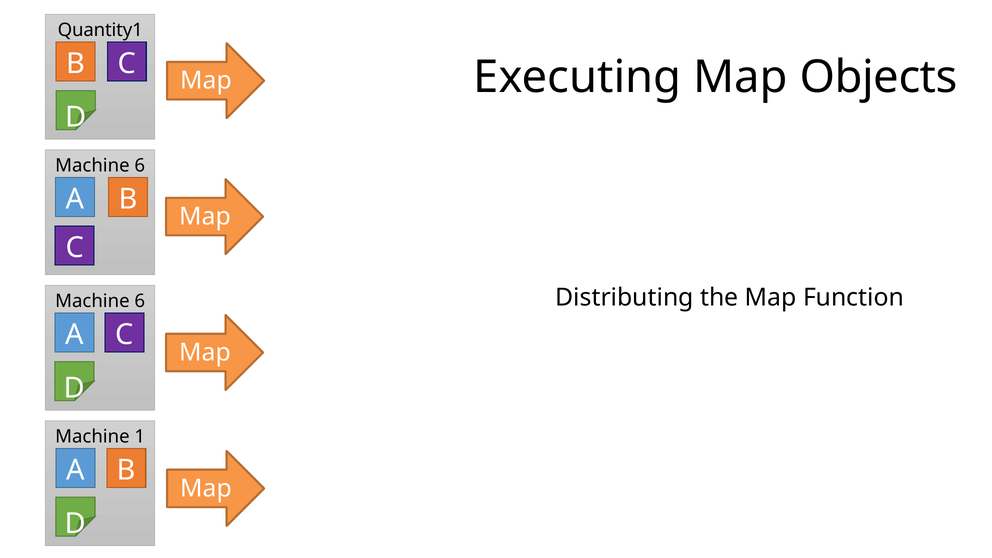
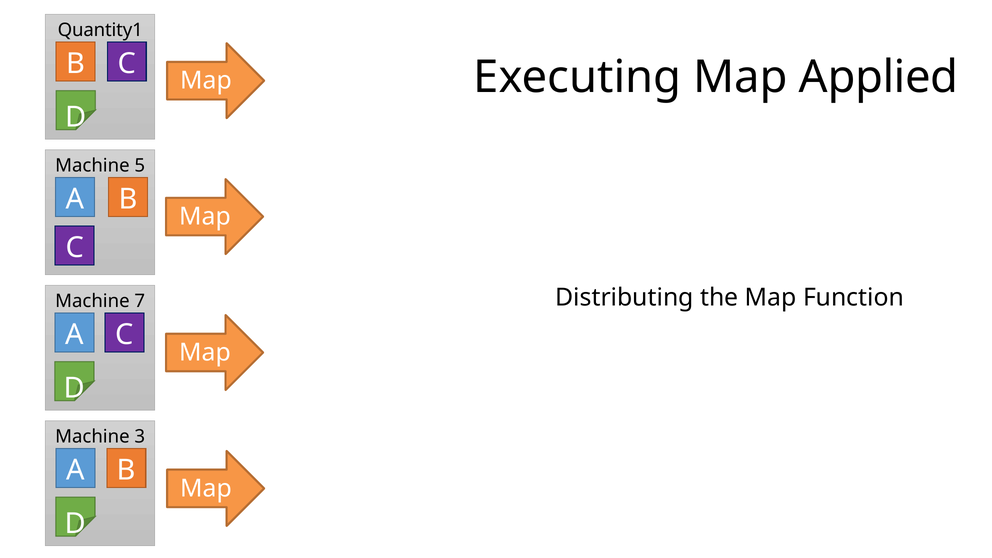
Objects: Objects -> Applied
6 at (140, 166): 6 -> 5
6 at (140, 301): 6 -> 7
1: 1 -> 3
